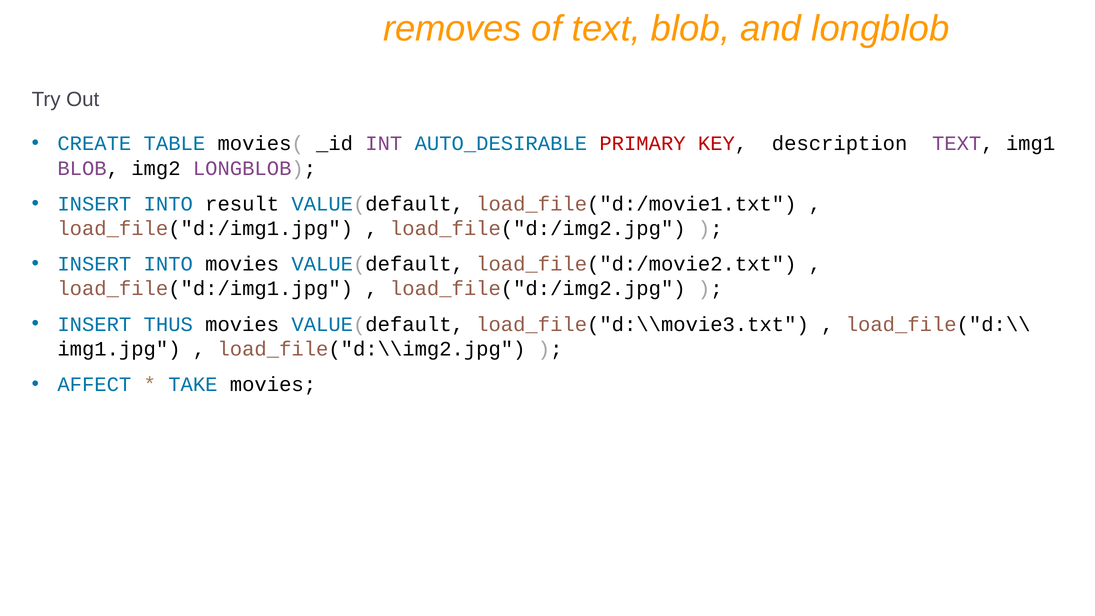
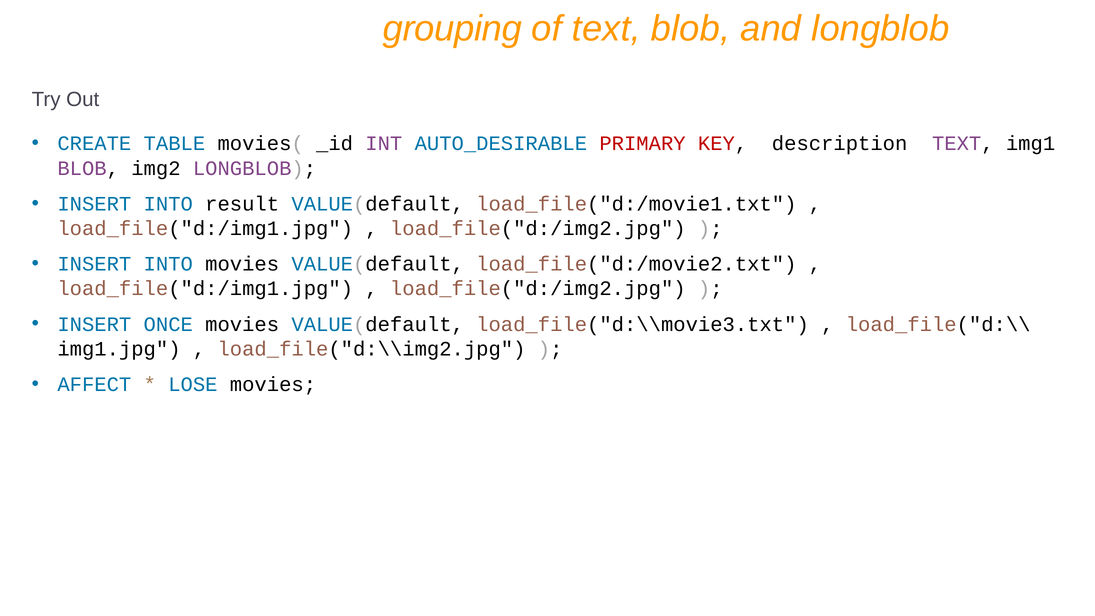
removes: removes -> grouping
THUS: THUS -> ONCE
TAKE: TAKE -> LOSE
